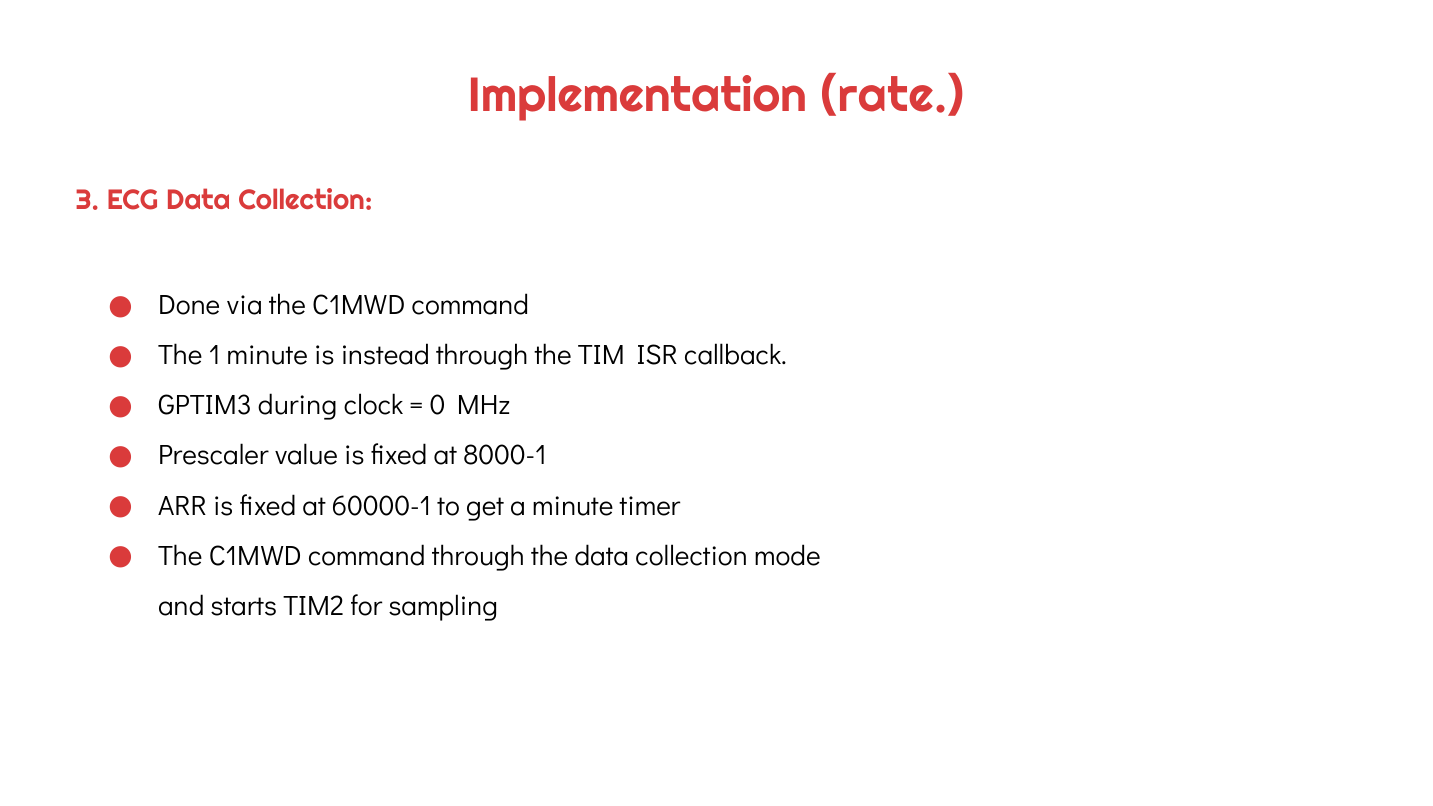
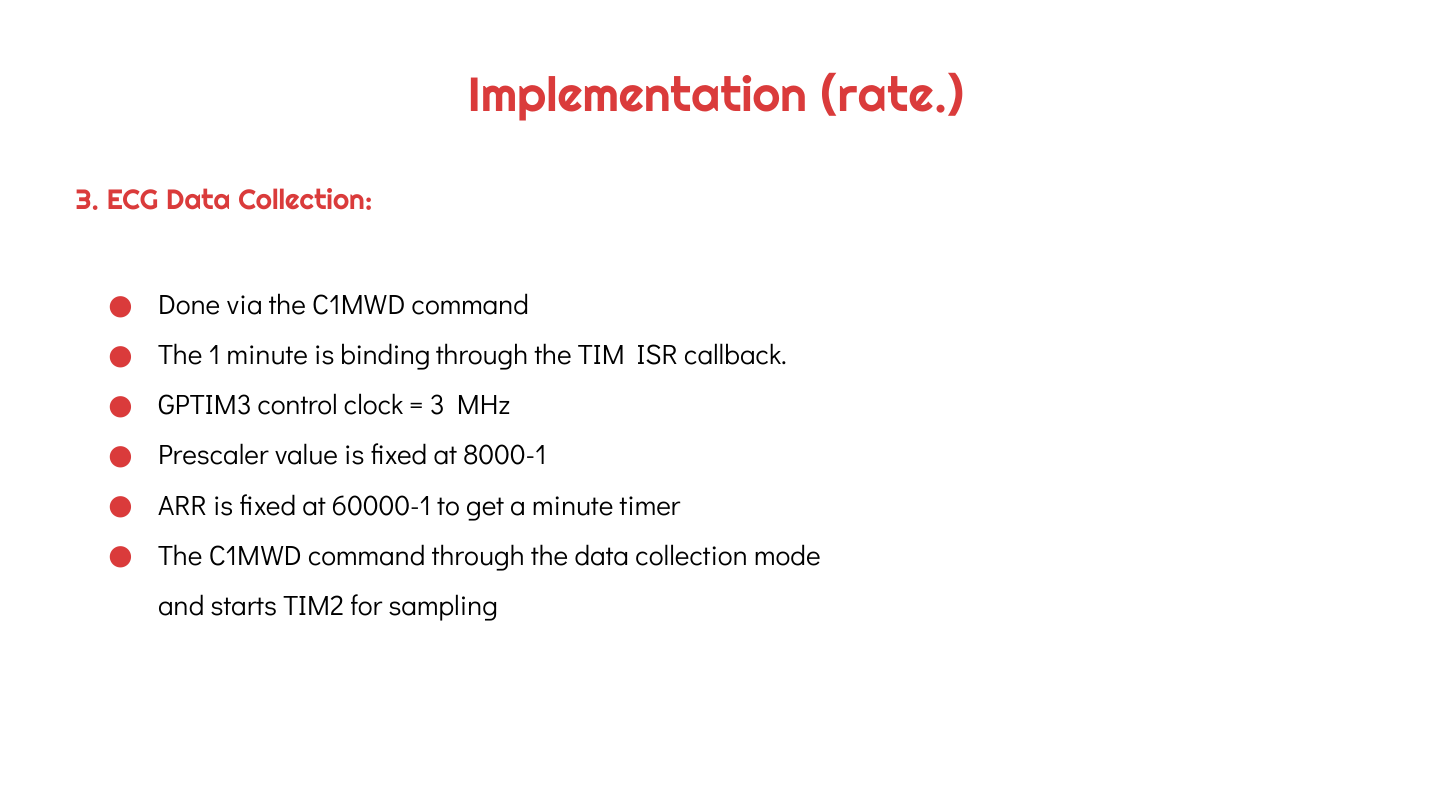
instead: instead -> binding
during: during -> control
0 at (438, 406): 0 -> 3
